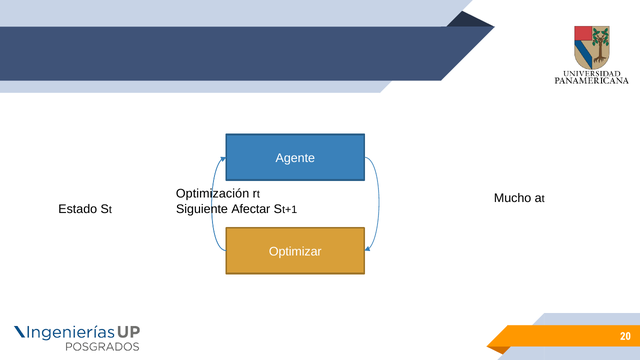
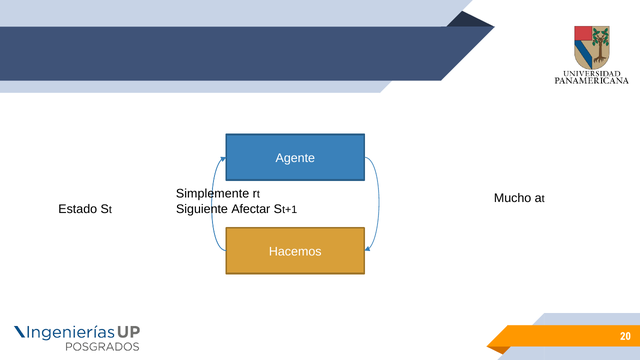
Optimización: Optimización -> Simplemente
Optimizar: Optimizar -> Hacemos
